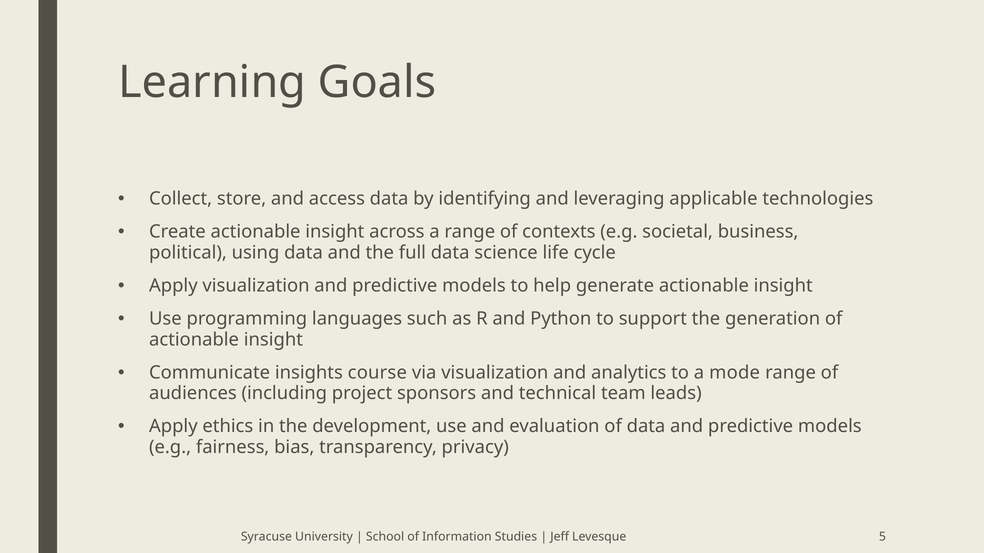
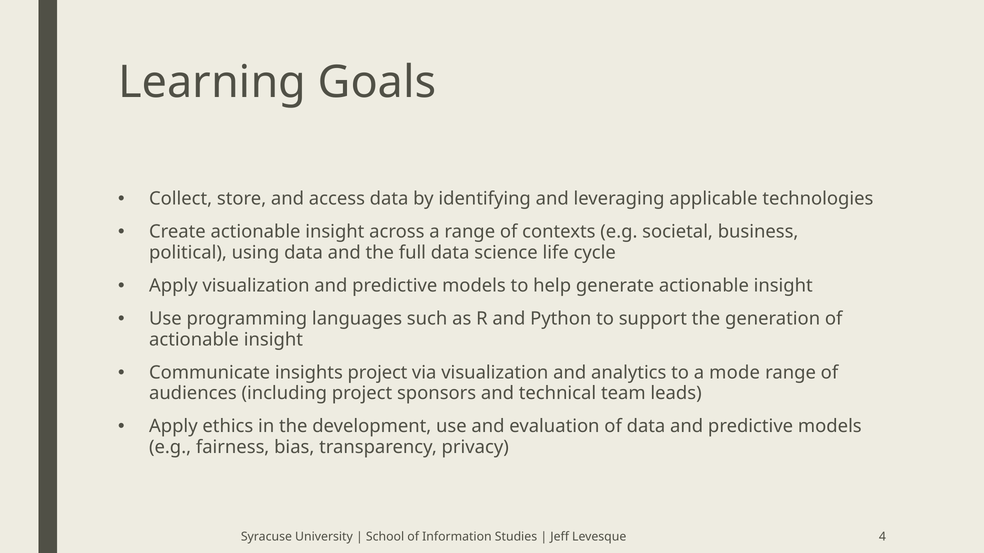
insights course: course -> project
5: 5 -> 4
